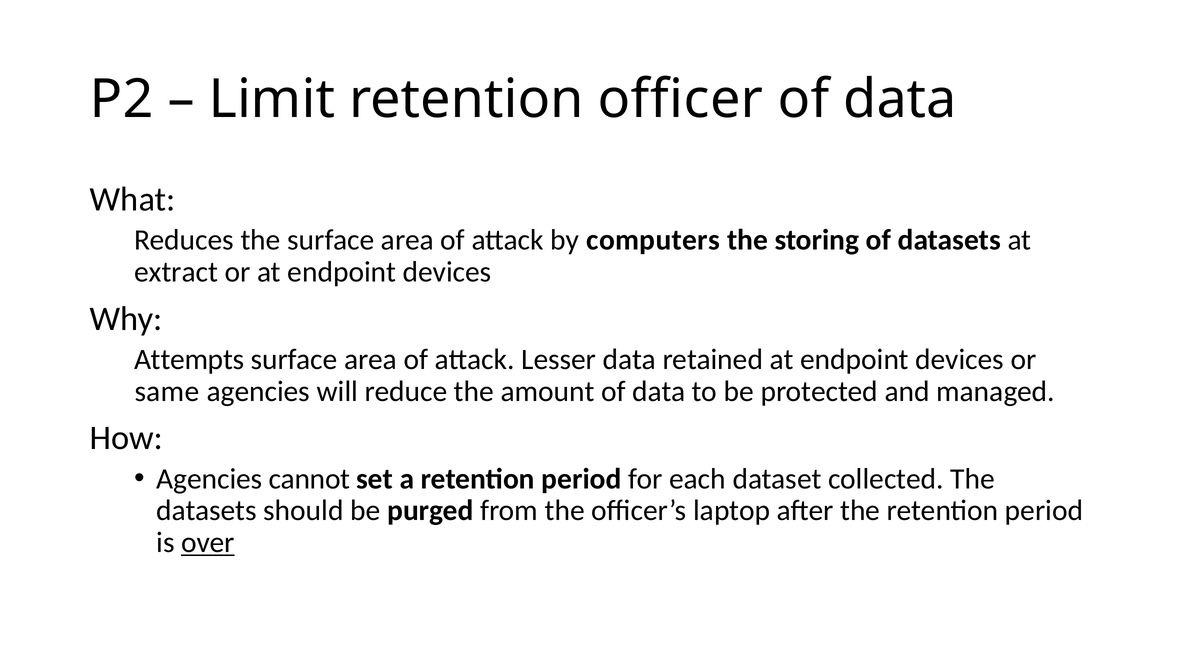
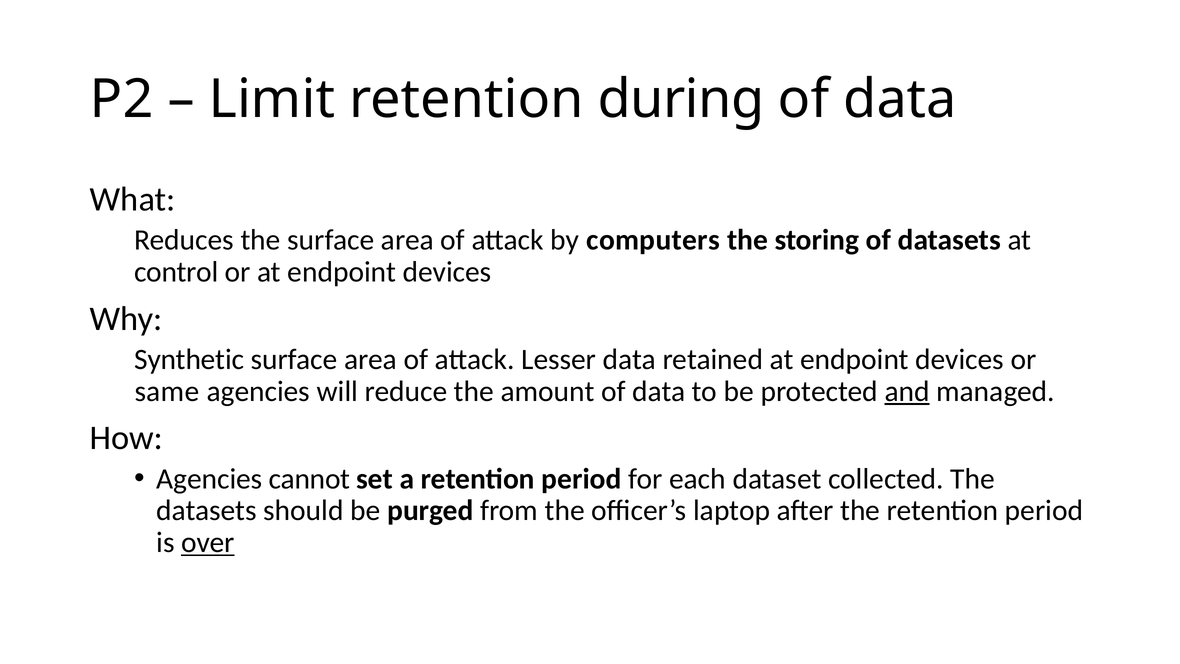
officer: officer -> during
extract: extract -> control
Attempts: Attempts -> Synthetic
and underline: none -> present
